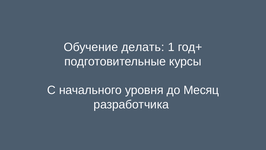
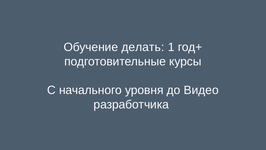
Месяц: Месяц -> Видео
